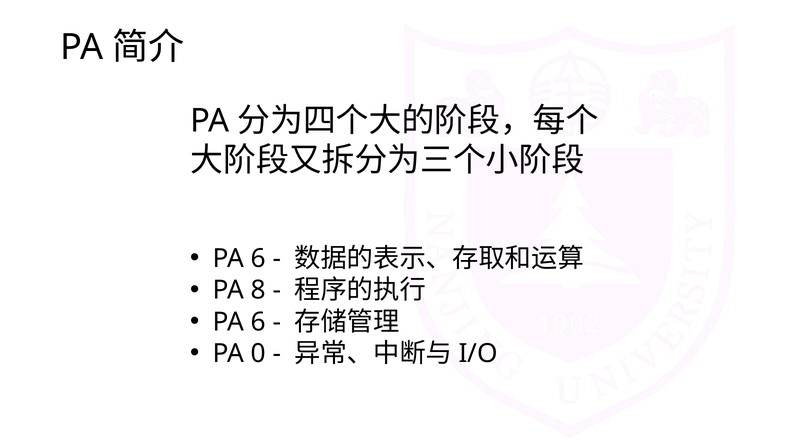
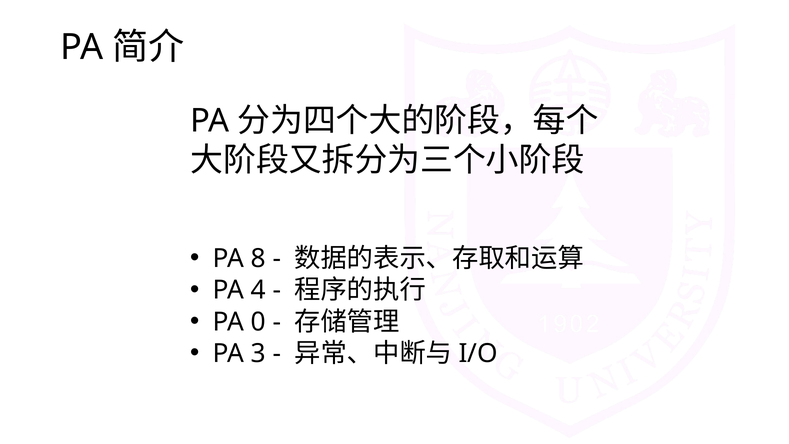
6 at (258, 259): 6 -> 8
8: 8 -> 4
6 at (258, 322): 6 -> 0
0: 0 -> 3
